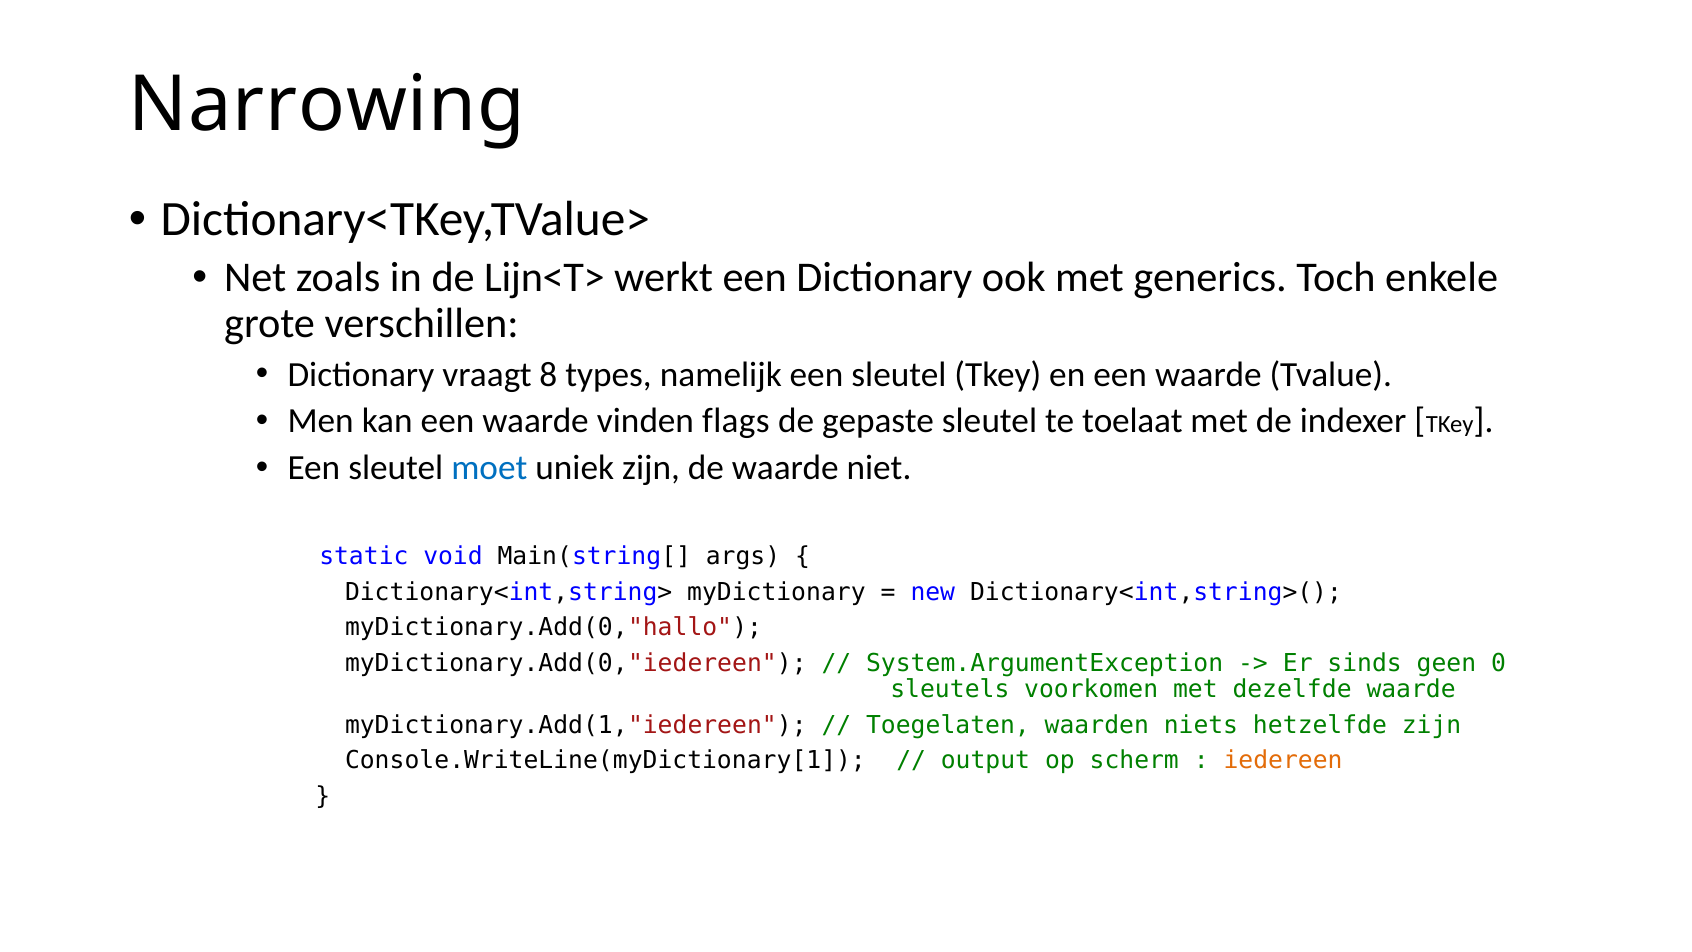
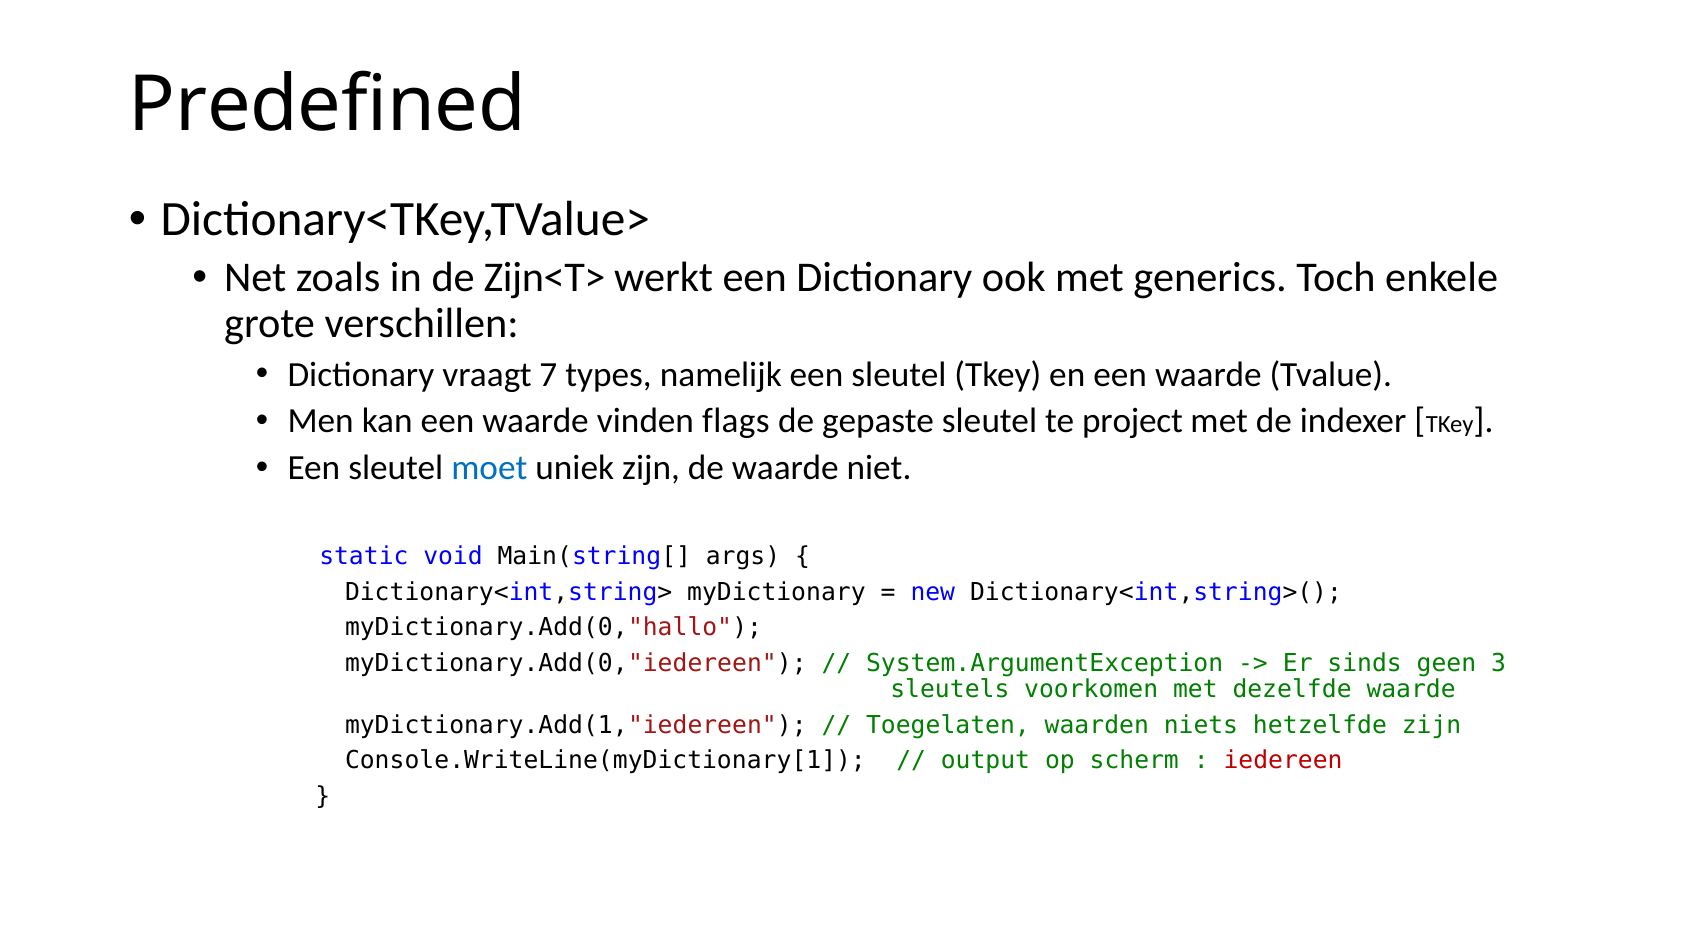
Narrowing: Narrowing -> Predefined
Lijn<T>: Lijn<T> -> Zijn<T>
8: 8 -> 7
toelaat: toelaat -> project
0: 0 -> 3
iedereen colour: orange -> red
